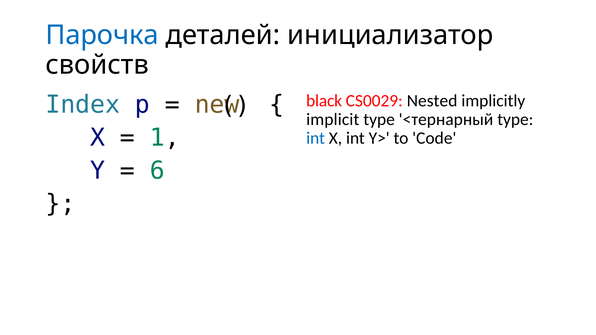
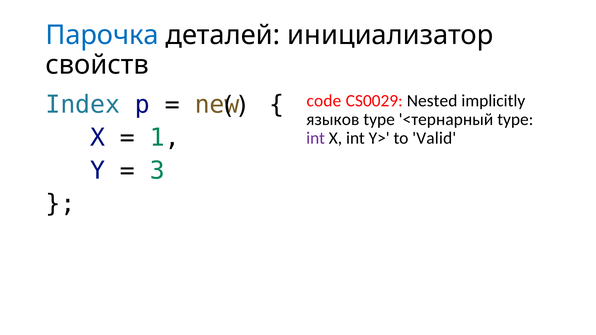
black: black -> code
implicit: implicit -> языков
int at (316, 138) colour: blue -> purple
Code: Code -> Valid
6: 6 -> 3
